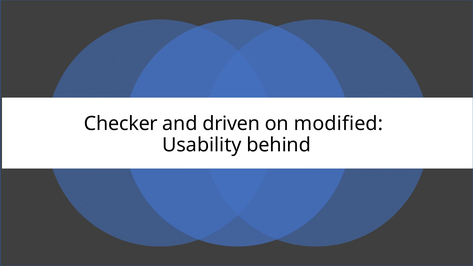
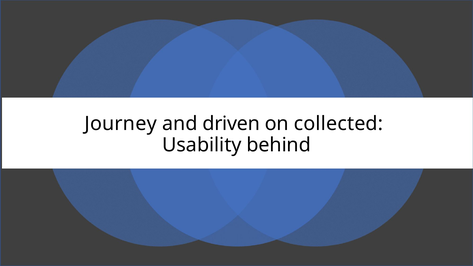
Checker: Checker -> Journey
modified: modified -> collected
